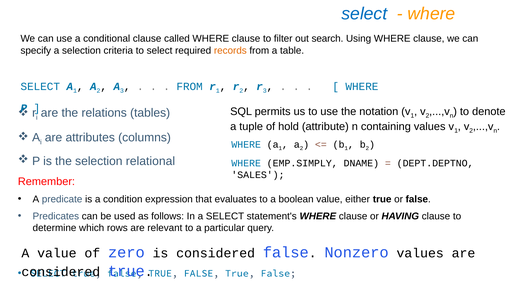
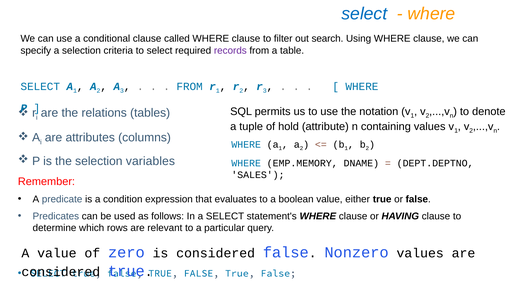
records colour: orange -> purple
relational: relational -> variables
EMP.SIMPLY: EMP.SIMPLY -> EMP.MEMORY
